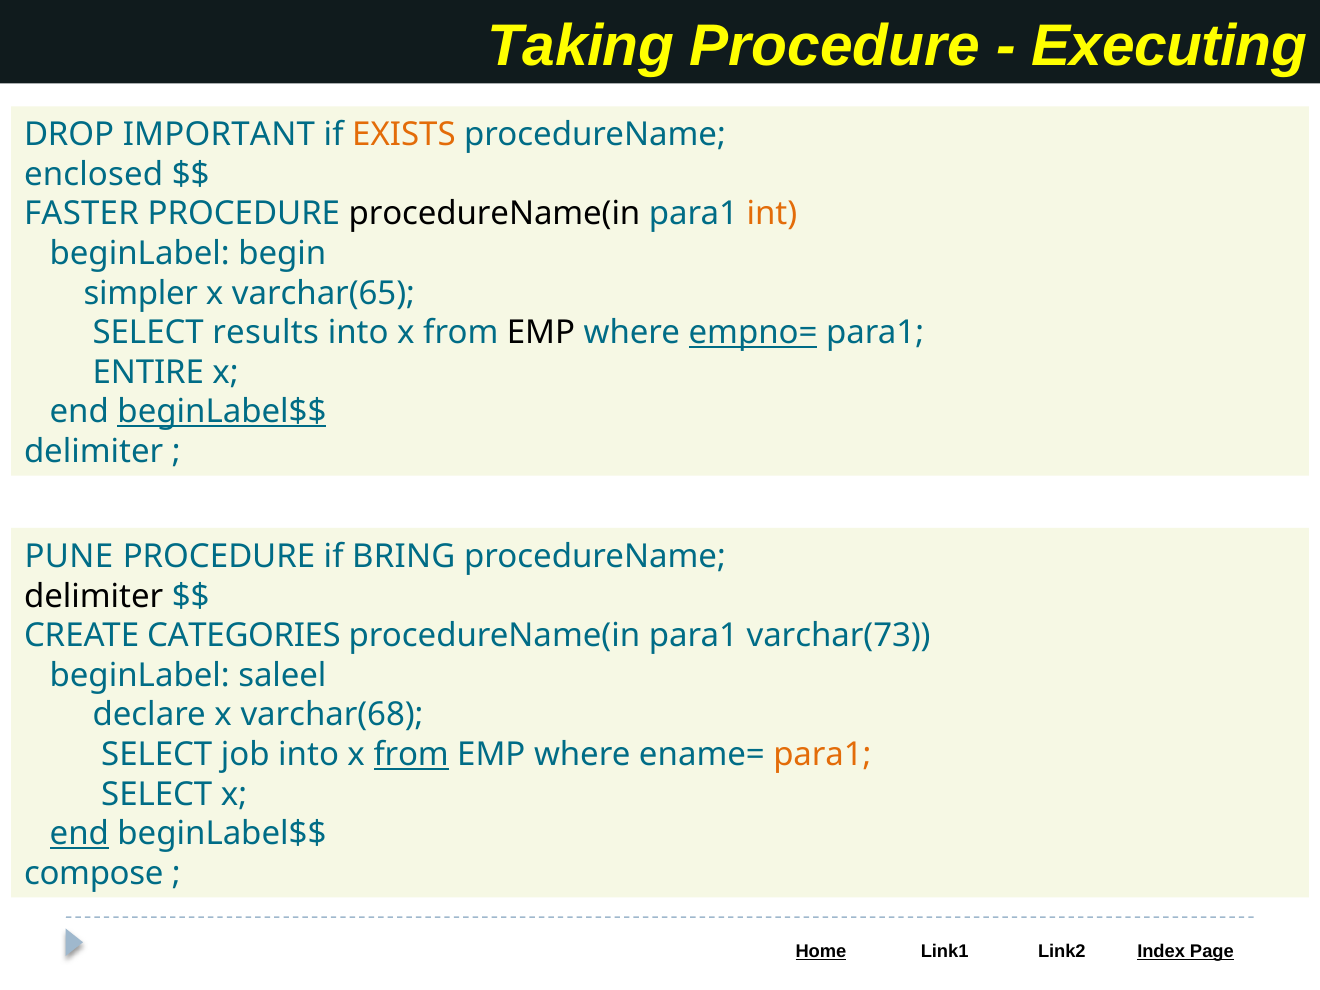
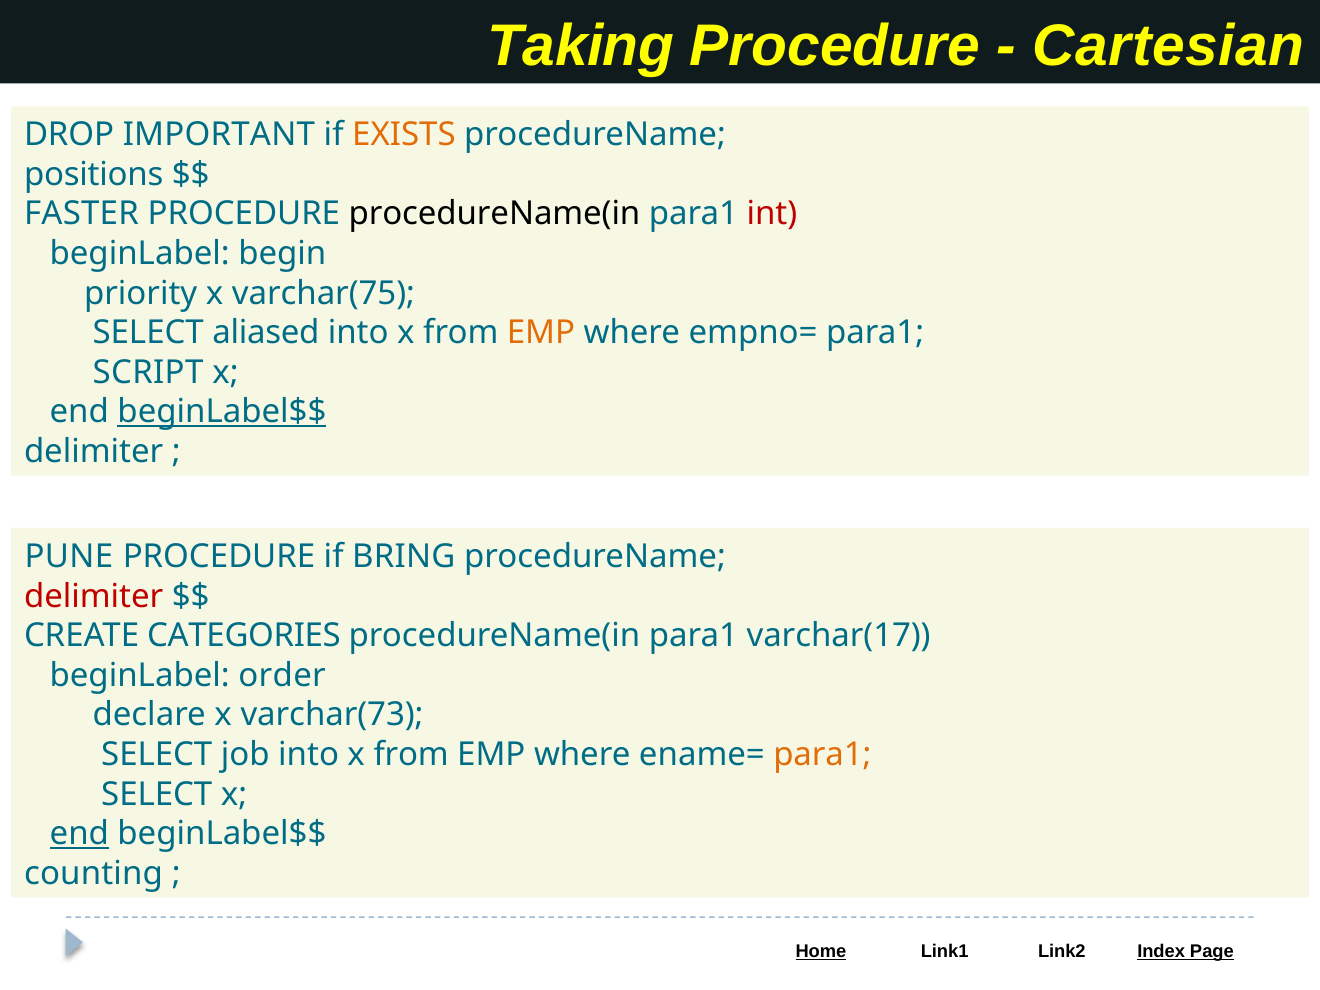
Executing: Executing -> Cartesian
enclosed: enclosed -> positions
int colour: orange -> red
simpler: simpler -> priority
varchar(65: varchar(65 -> varchar(75
results: results -> aliased
EMP at (541, 333) colour: black -> orange
empno= underline: present -> none
ENTIRE: ENTIRE -> SCRIPT
delimiter at (94, 596) colour: black -> red
varchar(73: varchar(73 -> varchar(17
saleel: saleel -> order
varchar(68: varchar(68 -> varchar(73
from at (411, 755) underline: present -> none
compose: compose -> counting
